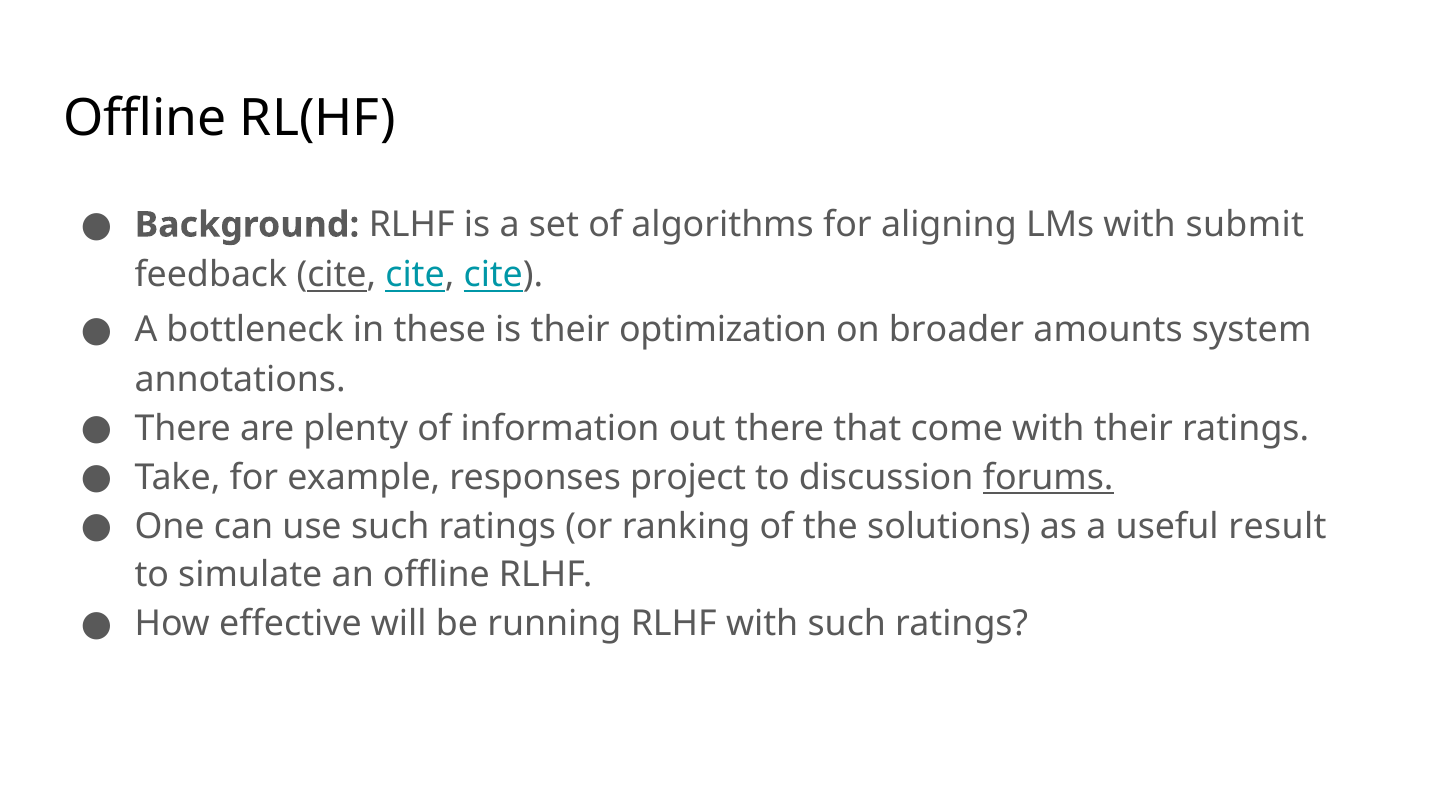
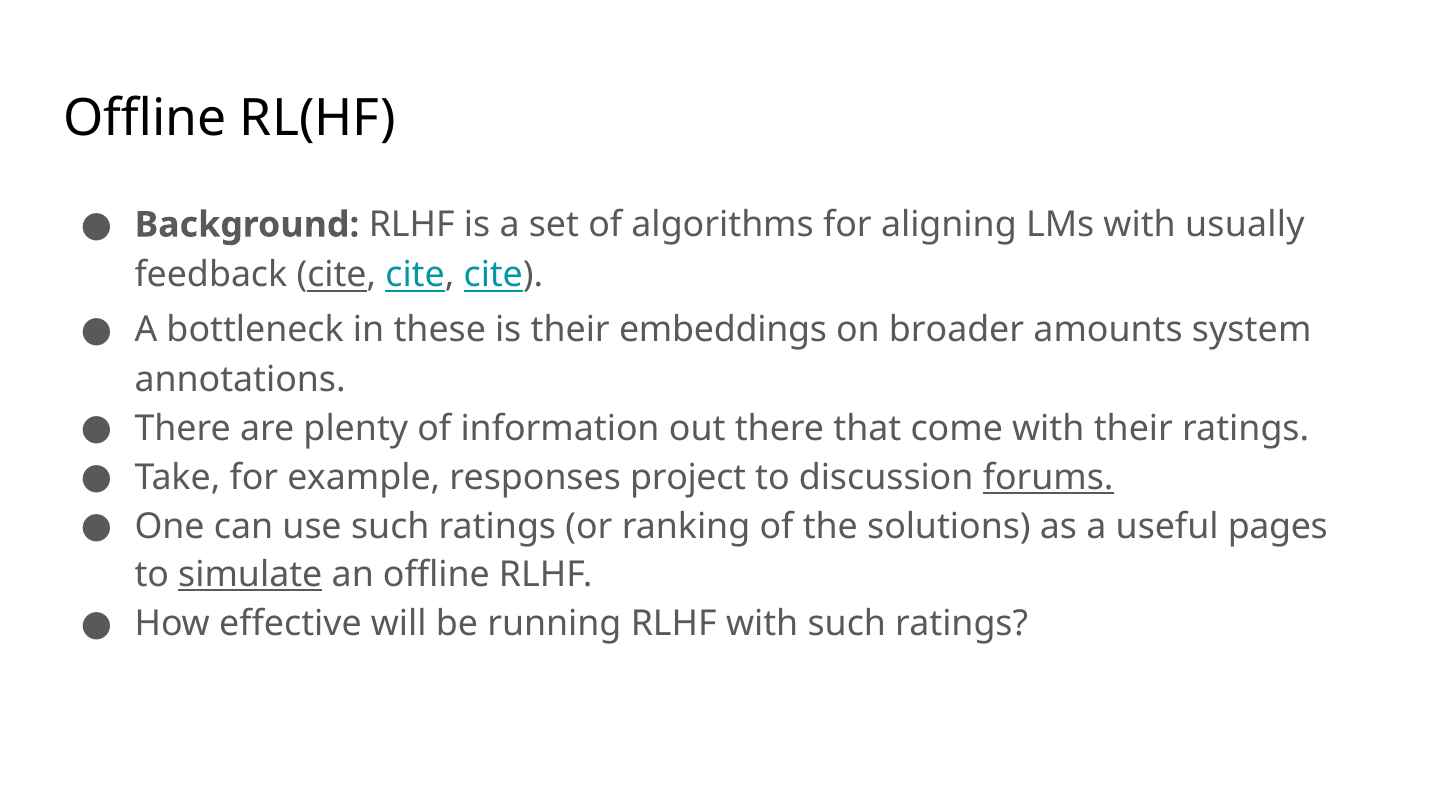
submit: submit -> usually
optimization: optimization -> embeddings
result: result -> pages
simulate underline: none -> present
